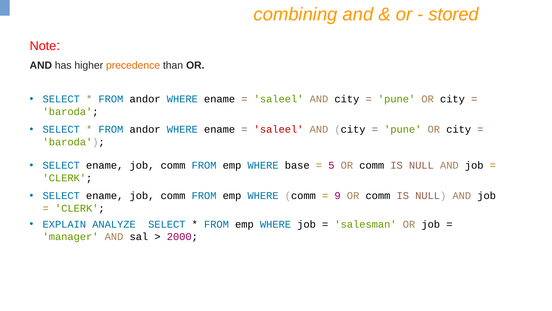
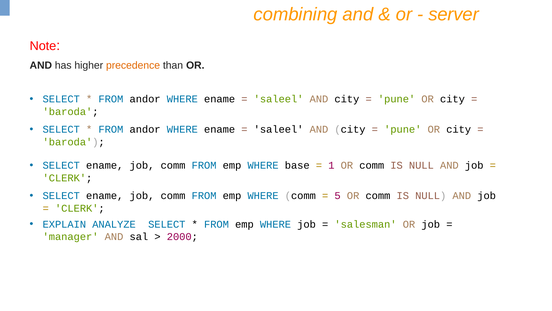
stored: stored -> server
saleel at (279, 129) colour: red -> black
5: 5 -> 1
9: 9 -> 5
